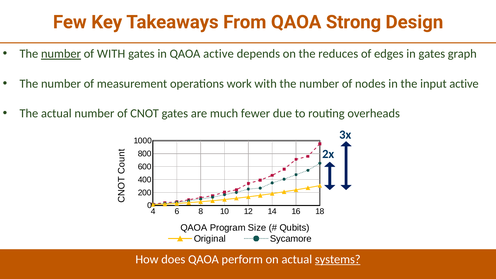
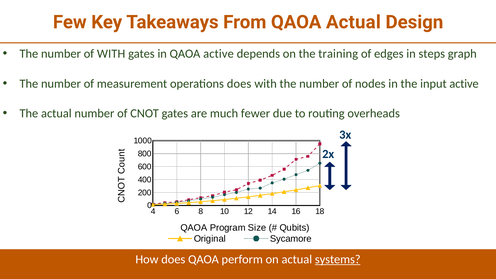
QAOA Strong: Strong -> Actual
number at (61, 54) underline: present -> none
reduces: reduces -> training
in gates: gates -> steps
operations work: work -> does
